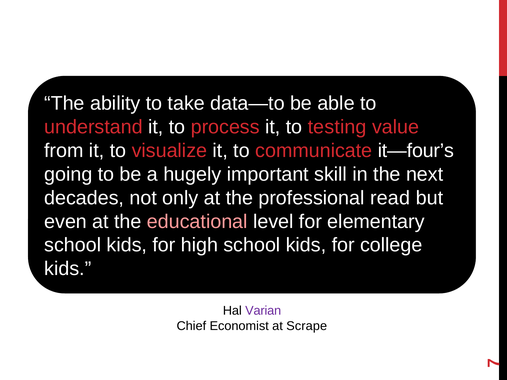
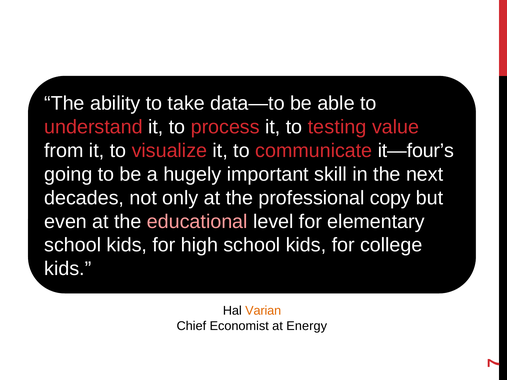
read: read -> copy
Varian colour: purple -> orange
Scrape: Scrape -> Energy
